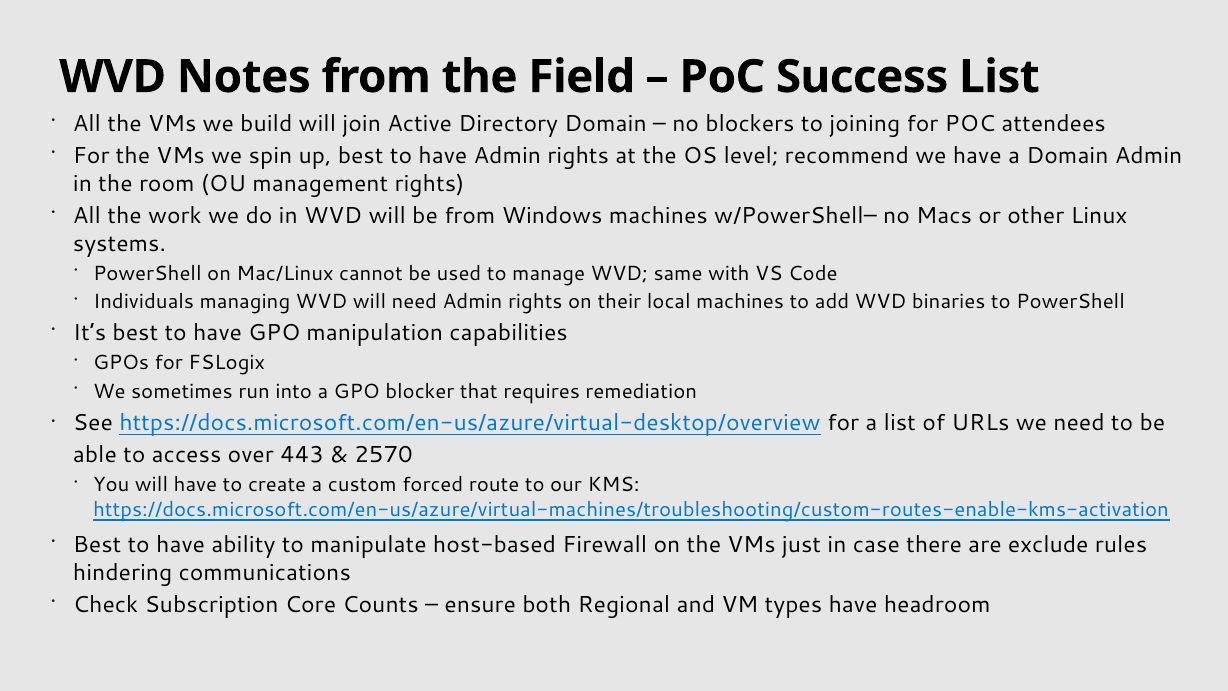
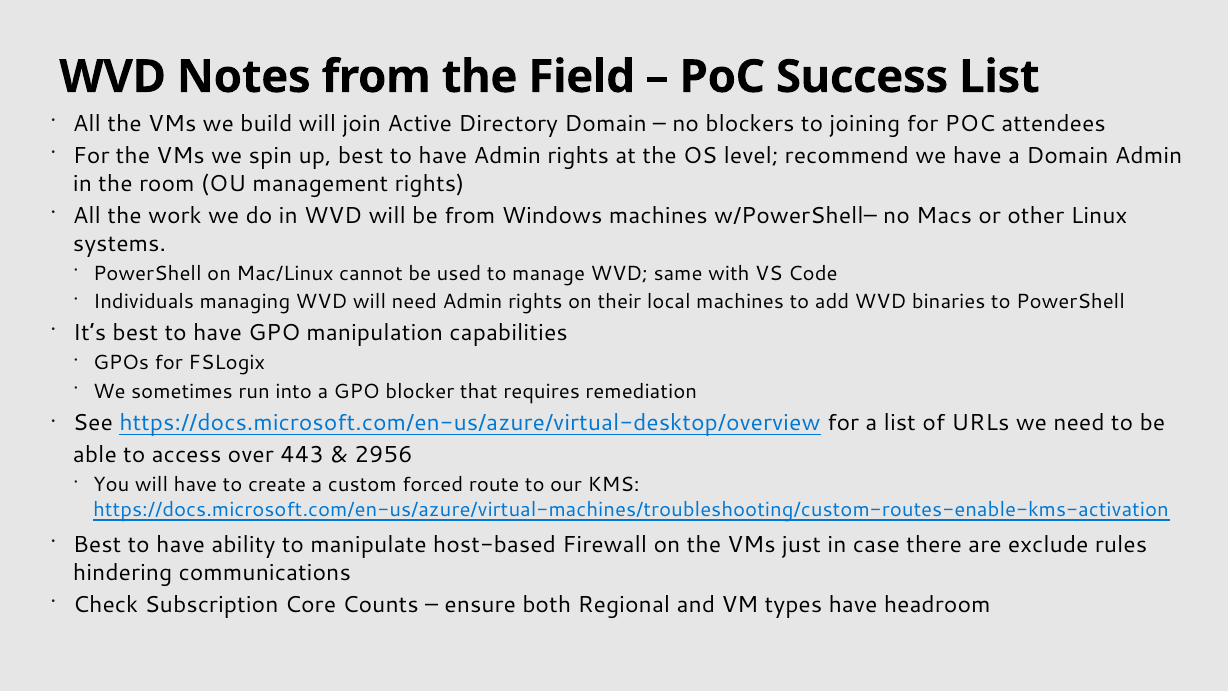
2570: 2570 -> 2956
